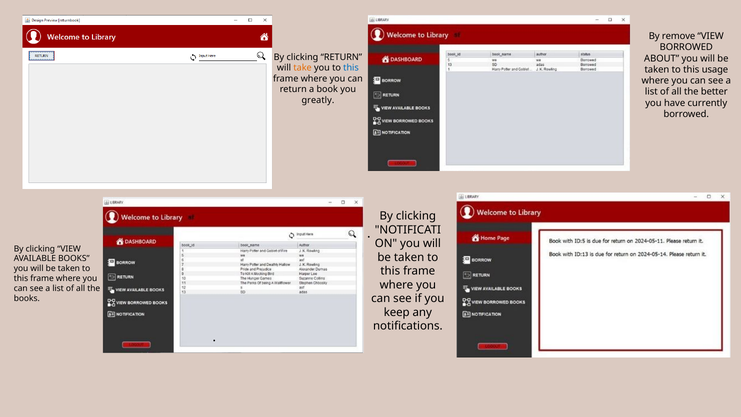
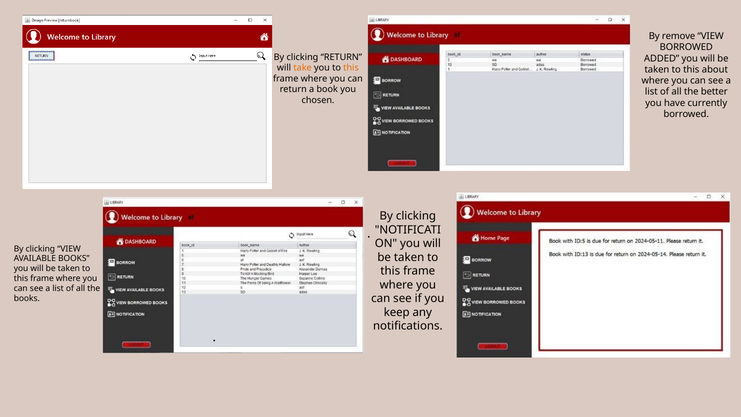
ABOUT: ABOUT -> ADDED
this at (351, 68) colour: blue -> orange
usage: usage -> about
greatly: greatly -> chosen
